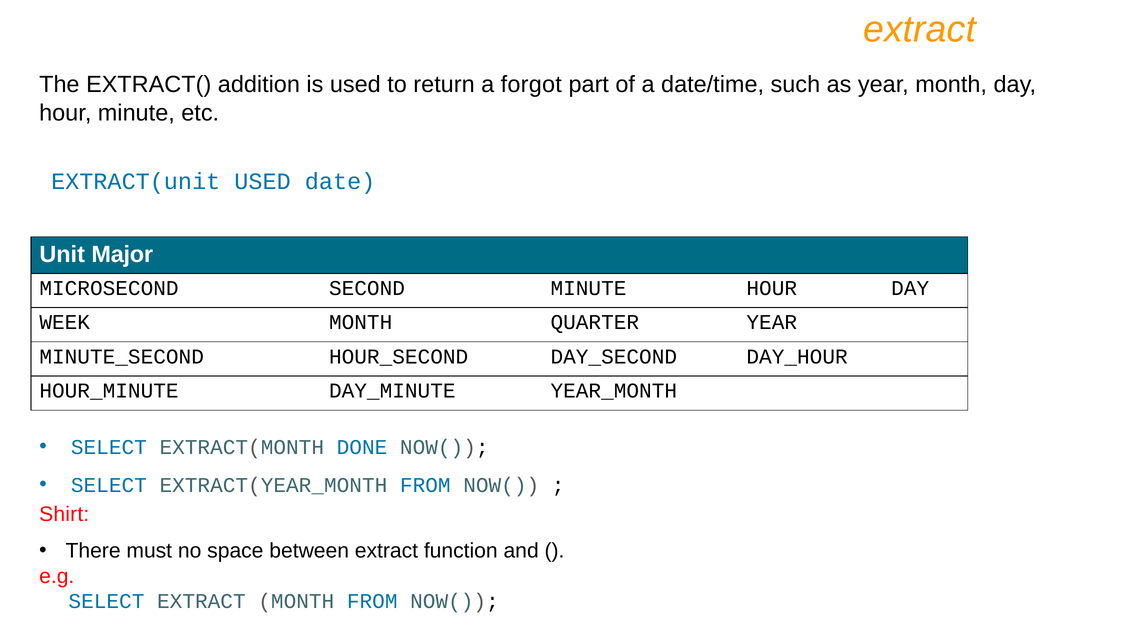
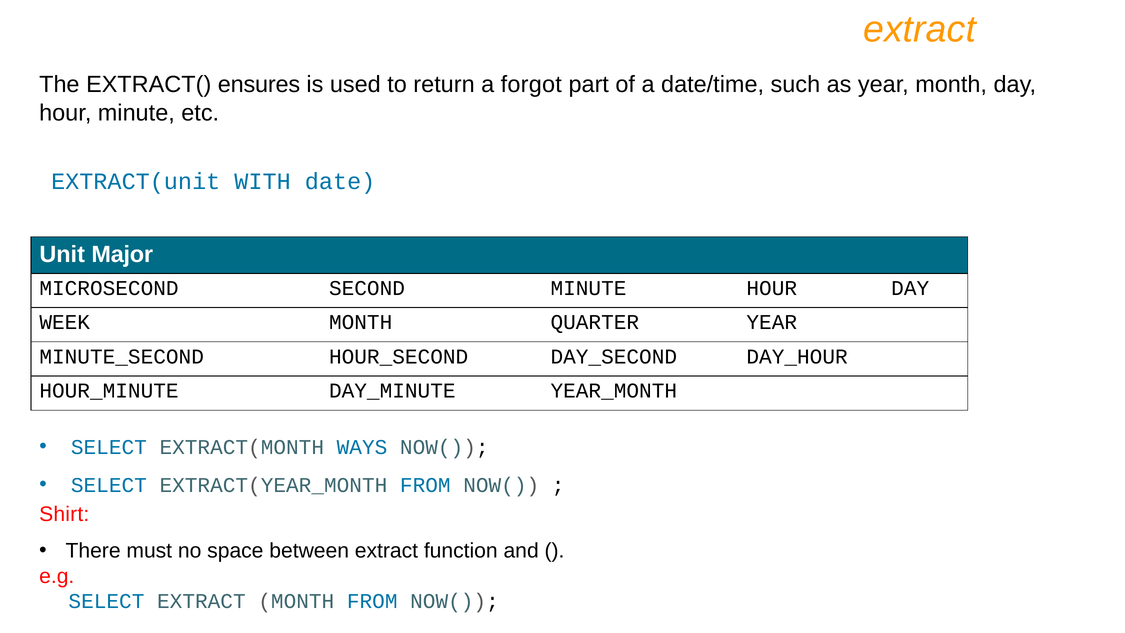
addition: addition -> ensures
EXTRACT(unit USED: USED -> WITH
DONE: DONE -> WAYS
